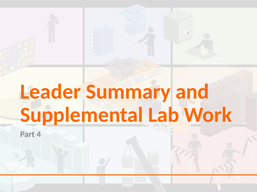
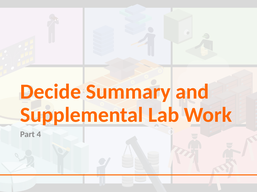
Leader: Leader -> Decide
